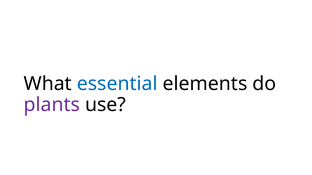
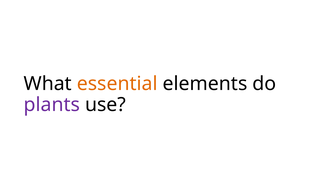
essential colour: blue -> orange
